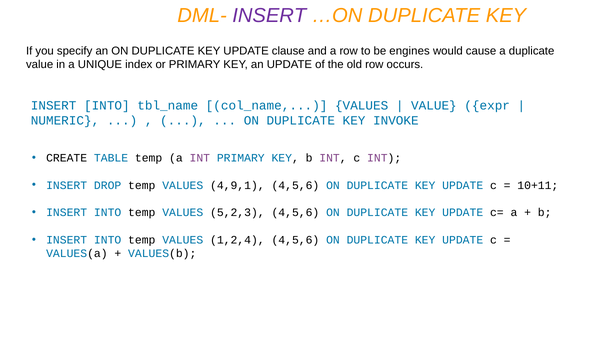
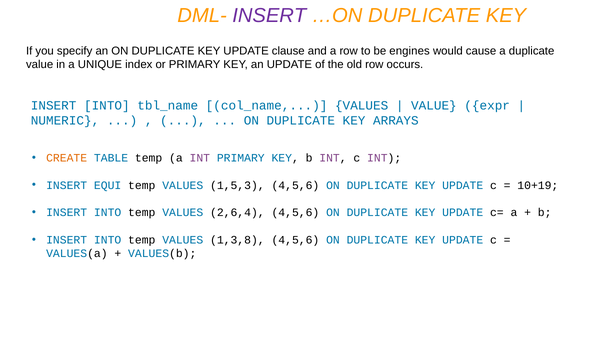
INVOKE: INVOKE -> ARRAYS
CREATE colour: black -> orange
DROP: DROP -> EQUI
4,9,1: 4,9,1 -> 1,5,3
10+11: 10+11 -> 10+19
5,2,3: 5,2,3 -> 2,6,4
1,2,4: 1,2,4 -> 1,3,8
